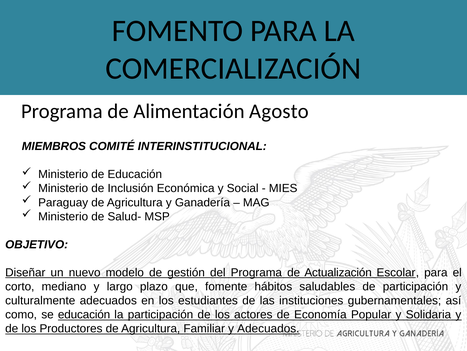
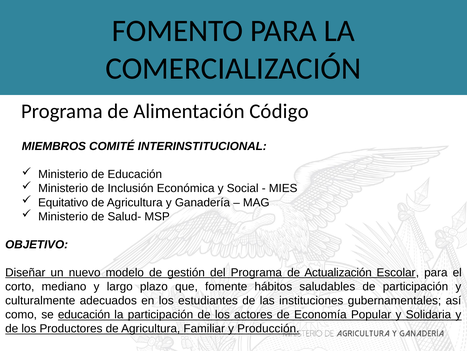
Agosto: Agosto -> Código
Paraguay: Paraguay -> Equitativo
y Adecuados: Adecuados -> Producción
